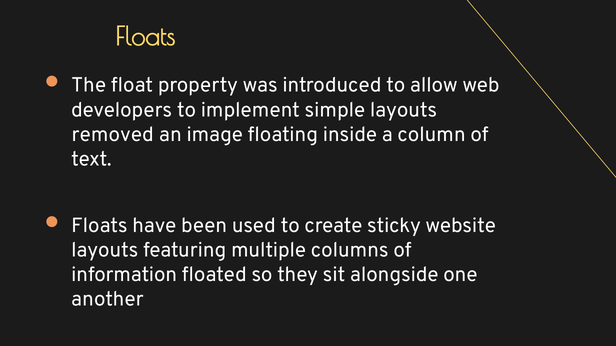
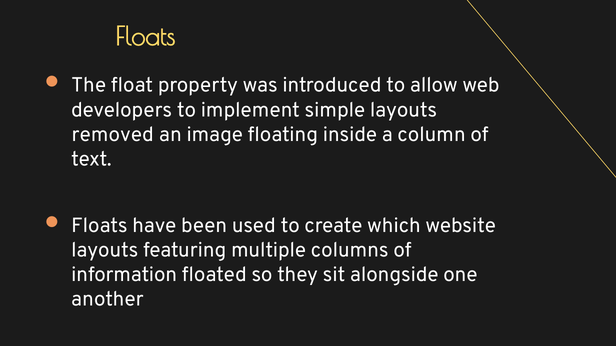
sticky: sticky -> which
